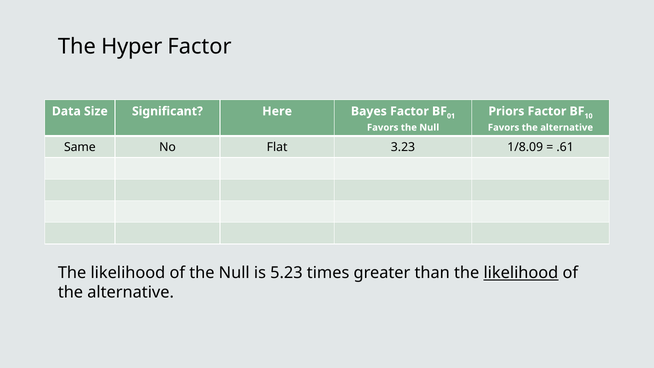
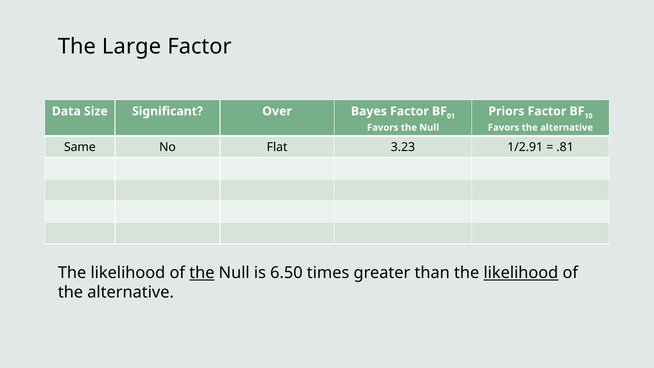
Hyper: Hyper -> Large
Here: Here -> Over
1/8.09: 1/8.09 -> 1/2.91
.61: .61 -> .81
the at (202, 273) underline: none -> present
5.23: 5.23 -> 6.50
